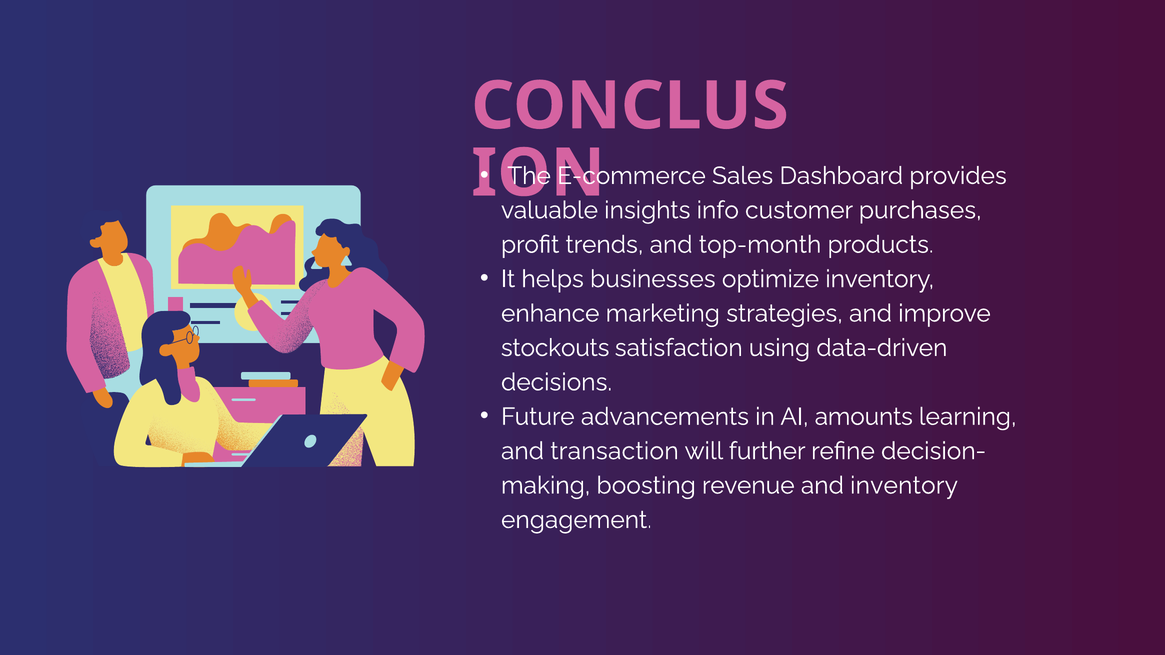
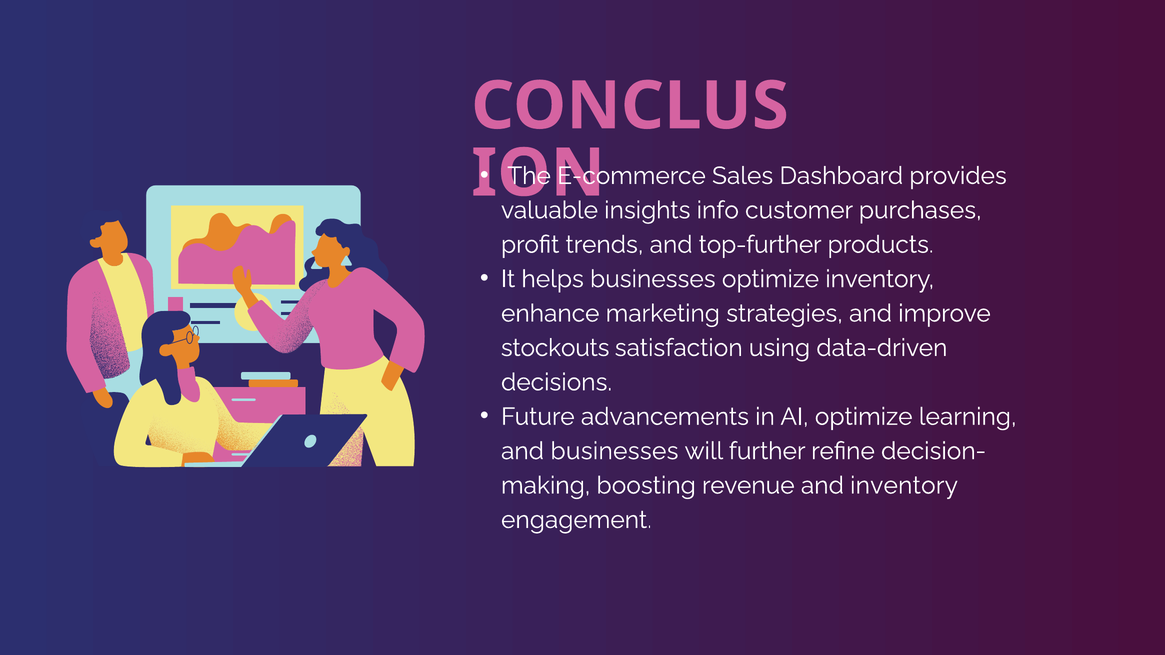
top-month: top-month -> top-further
AI amounts: amounts -> optimize
and transaction: transaction -> businesses
